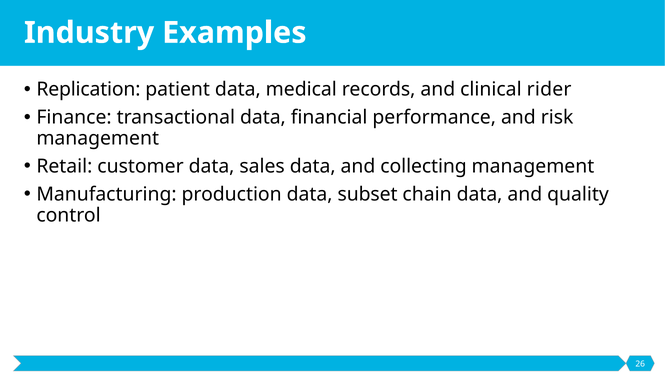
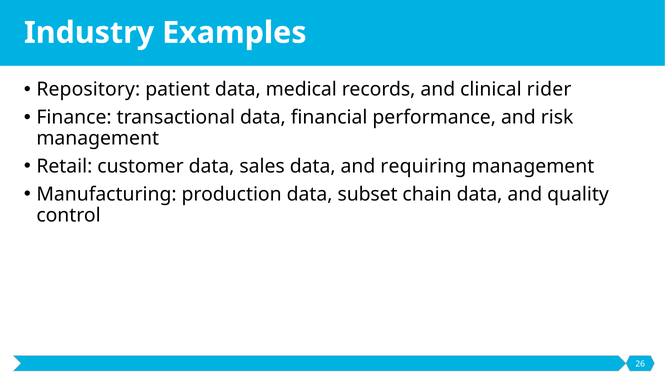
Replication: Replication -> Repository
collecting: collecting -> requiring
